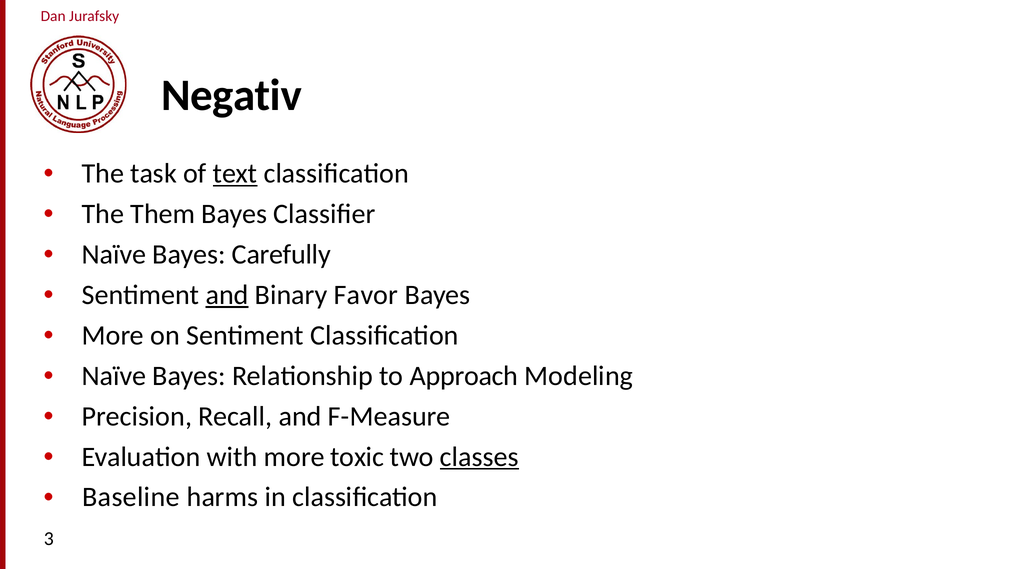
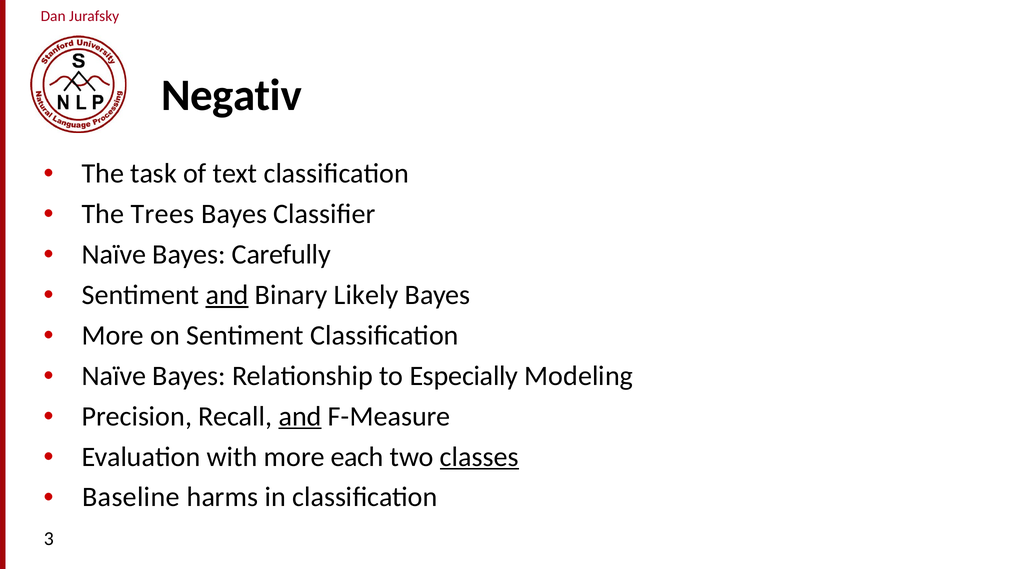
text underline: present -> none
Them: Them -> Trees
Favor: Favor -> Likely
Approach: Approach -> Especially
and at (300, 416) underline: none -> present
toxic: toxic -> each
